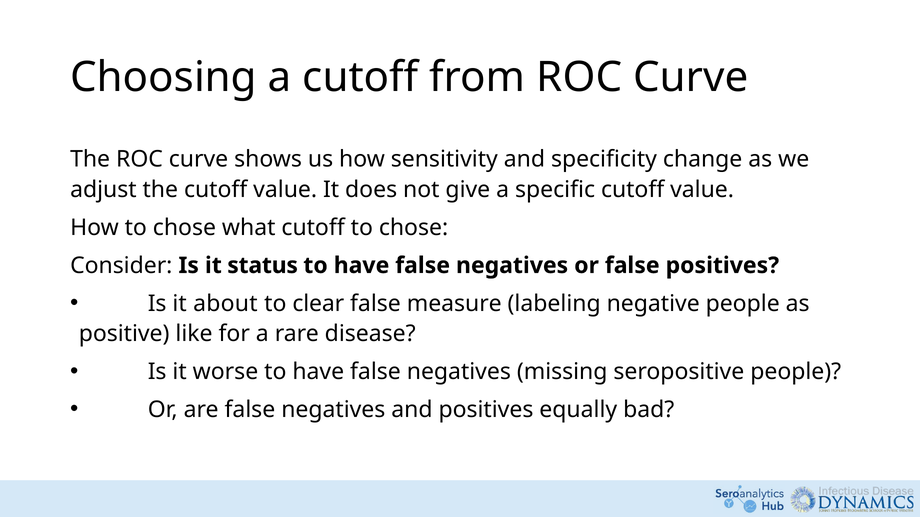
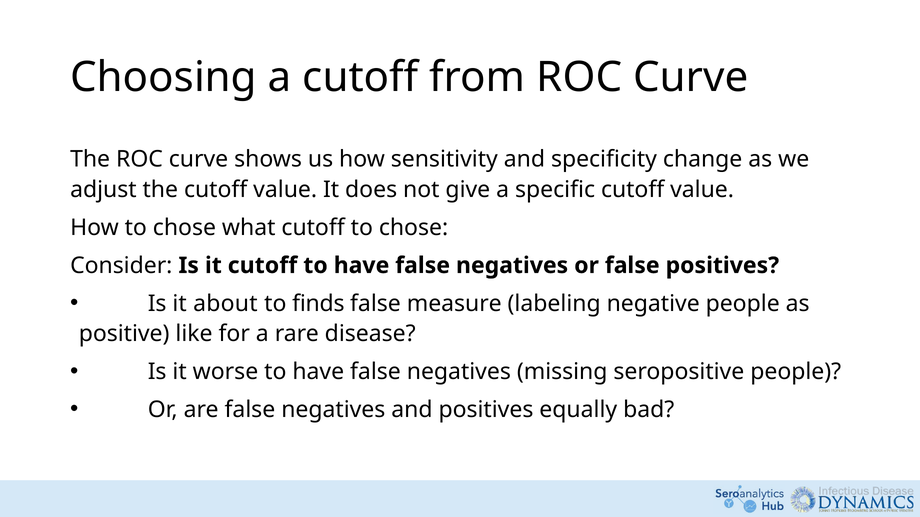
it status: status -> cutoff
clear: clear -> finds
